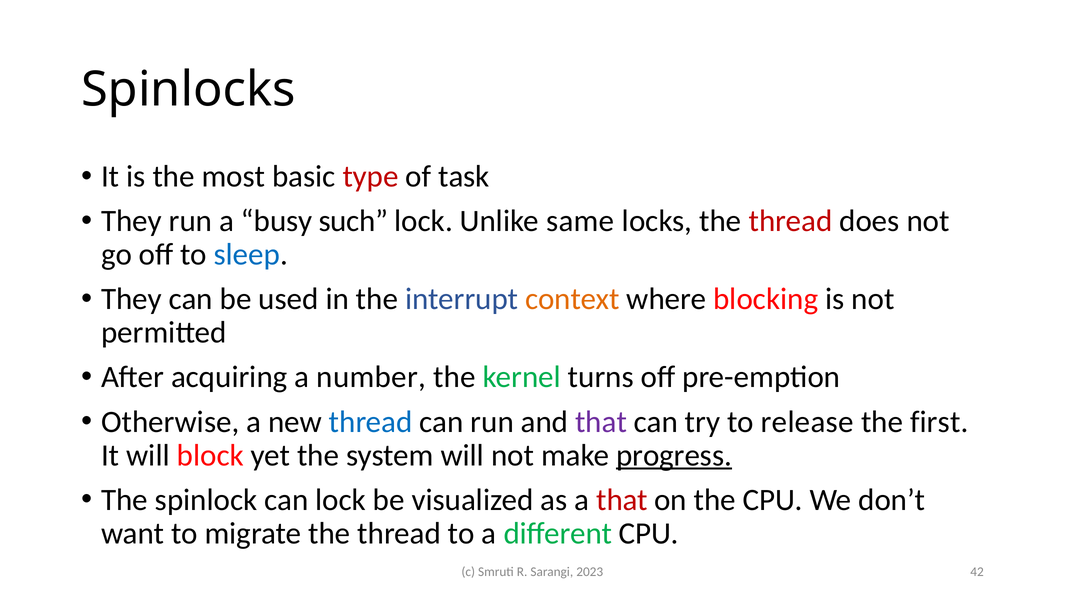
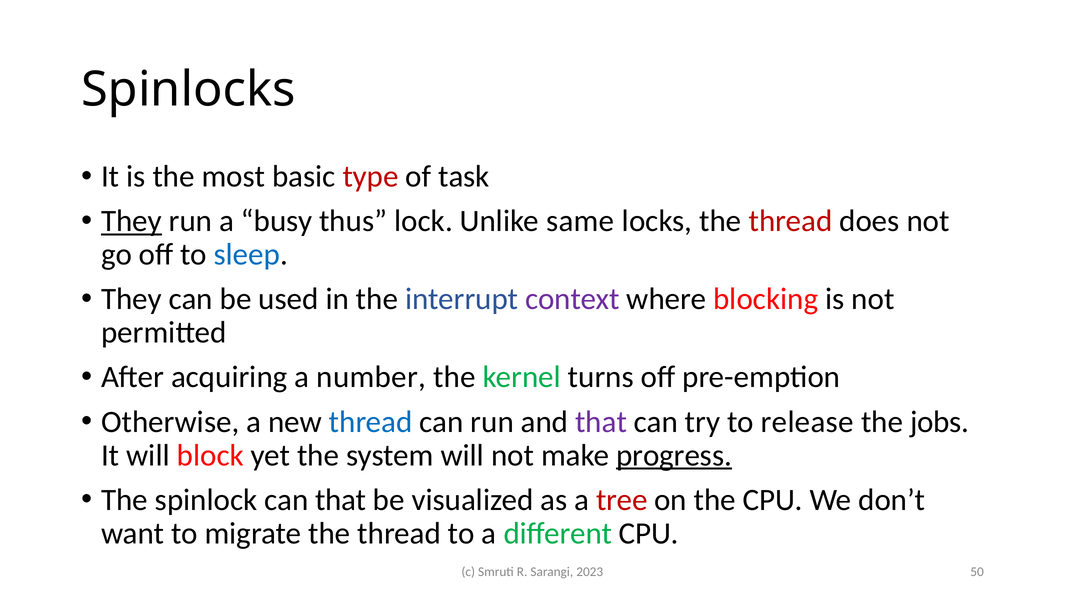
They at (132, 221) underline: none -> present
such: such -> thus
context colour: orange -> purple
first: first -> jobs
can lock: lock -> that
a that: that -> tree
42: 42 -> 50
